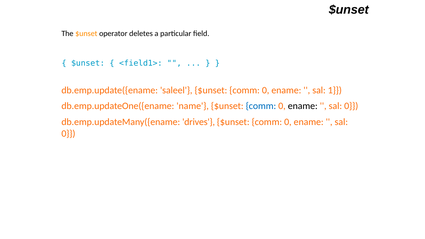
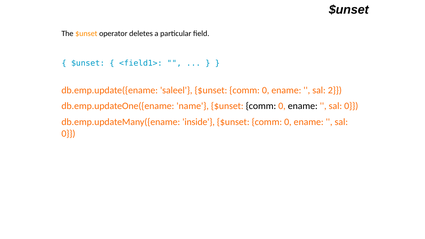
1: 1 -> 2
comm at (261, 106) colour: blue -> black
drives: drives -> inside
